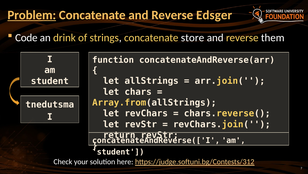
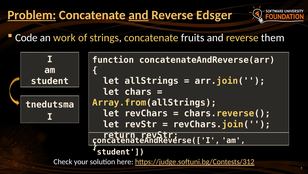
and at (138, 15) underline: none -> present
drink: drink -> work
store: store -> fruits
